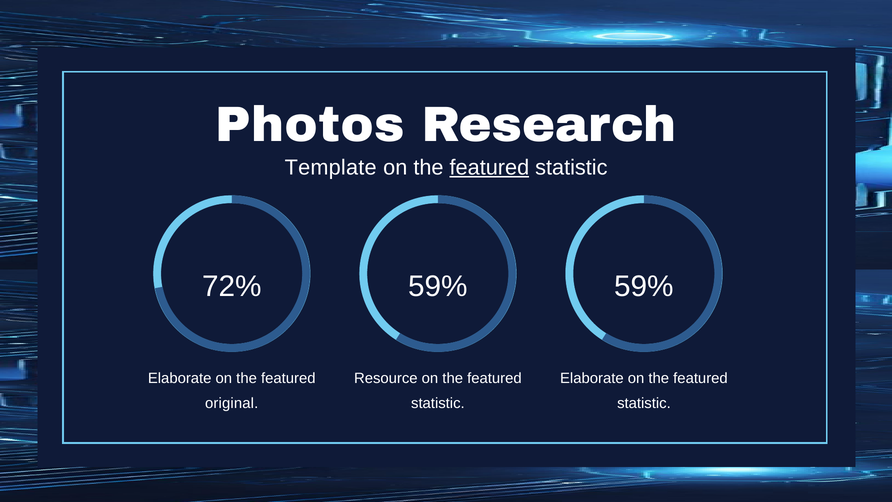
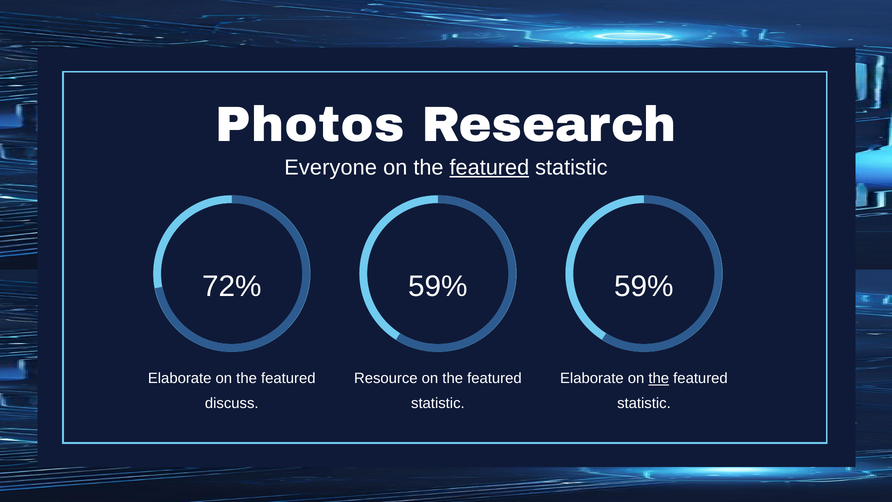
Template: Template -> Everyone
the at (659, 378) underline: none -> present
original: original -> discuss
